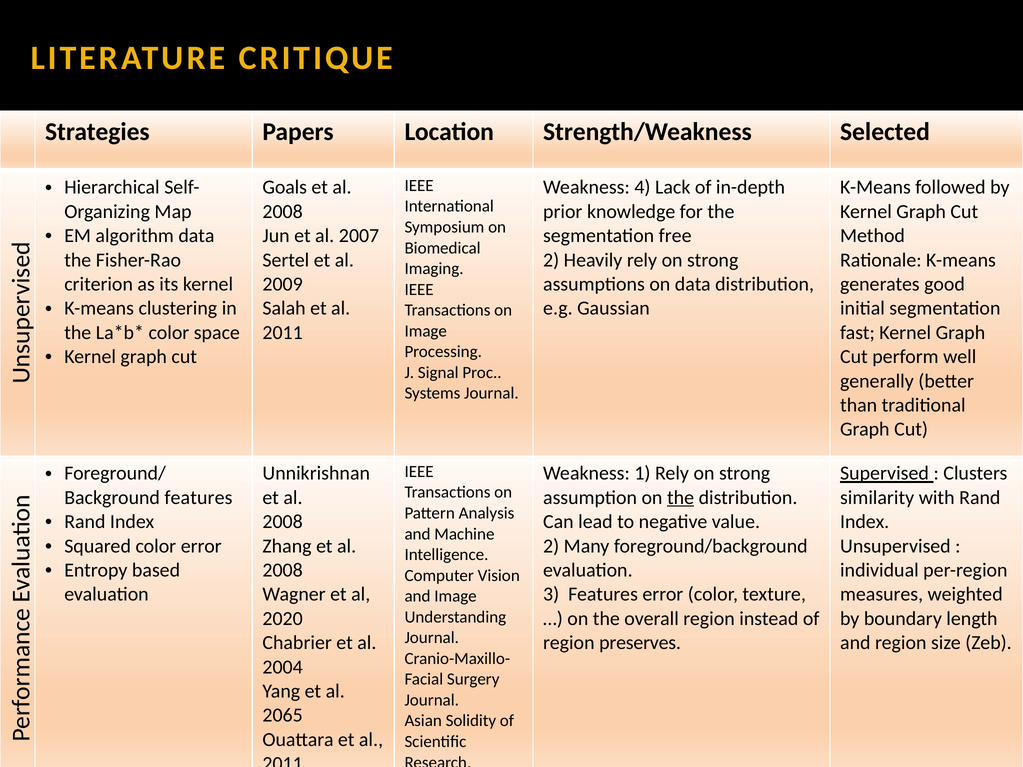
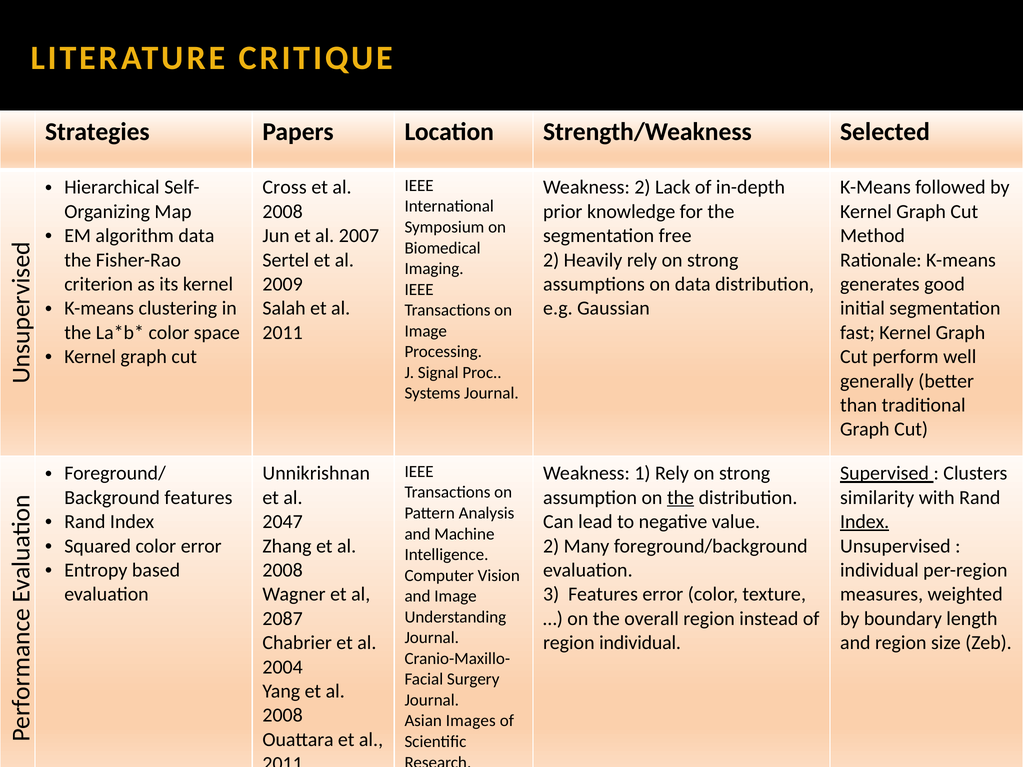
Goals: Goals -> Cross
Weakness 4: 4 -> 2
2008 at (283, 522): 2008 -> 2047
Index at (865, 522) underline: none -> present
2020: 2020 -> 2087
region preserves: preserves -> individual
2065 at (283, 716): 2065 -> 2008
Solidity: Solidity -> Images
